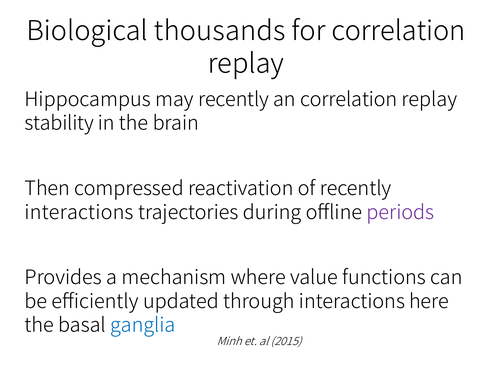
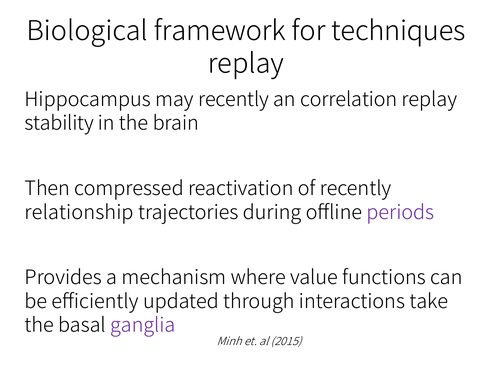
thousands: thousands -> framework
for correlation: correlation -> techniques
interactions at (79, 212): interactions -> relationship
here: here -> take
ganglia colour: blue -> purple
